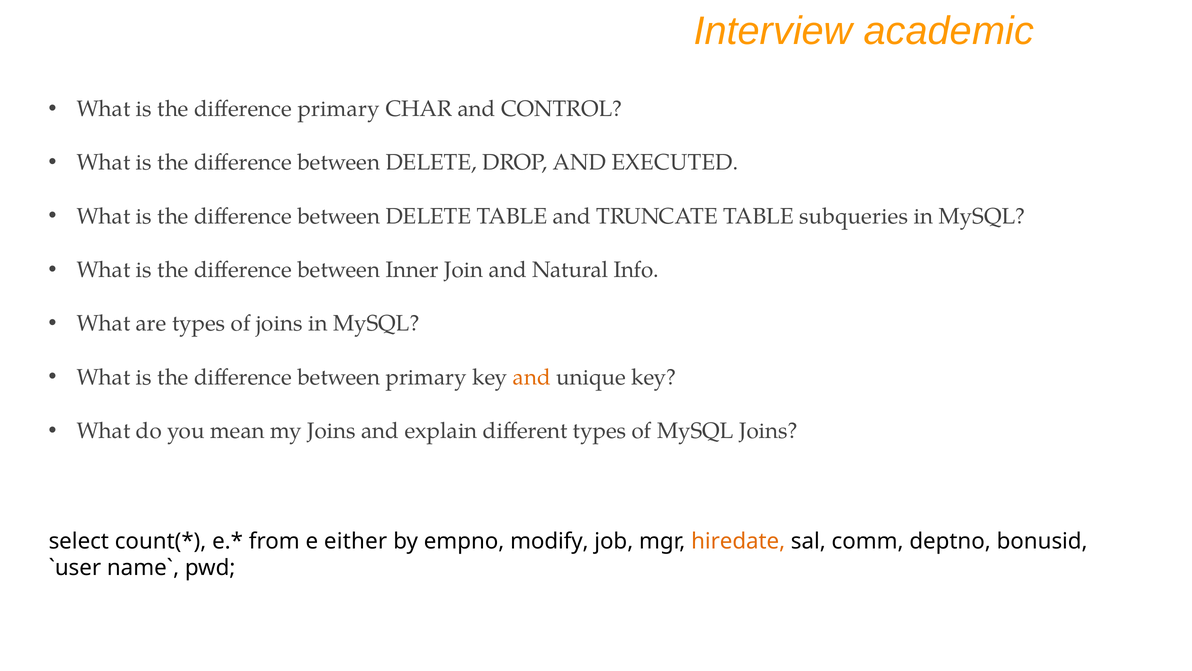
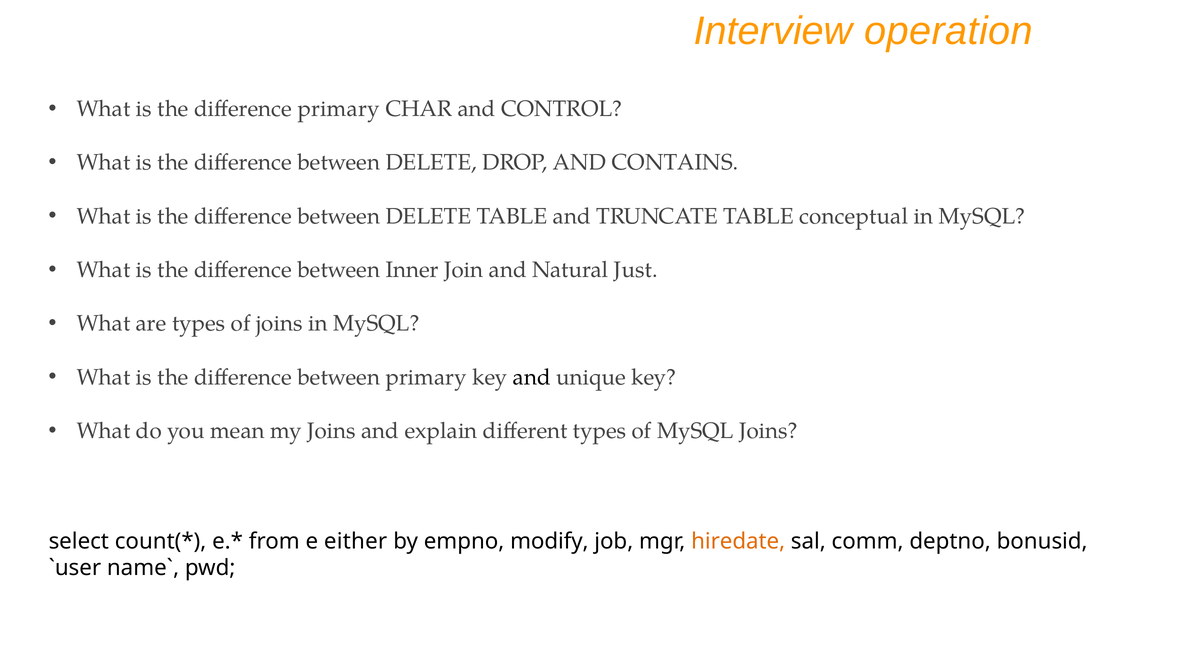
academic: academic -> operation
EXECUTED: EXECUTED -> CONTAINS
subqueries: subqueries -> conceptual
Info: Info -> Just
and at (532, 377) colour: orange -> black
